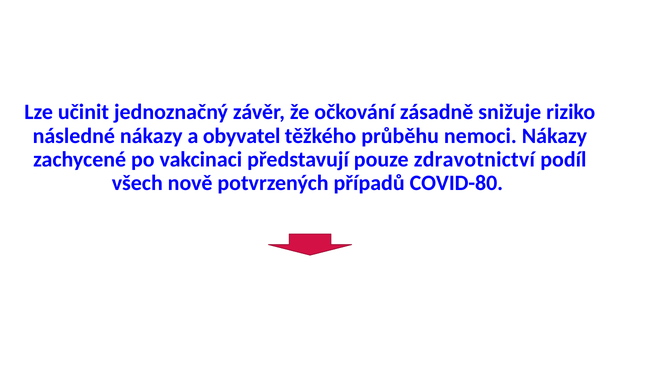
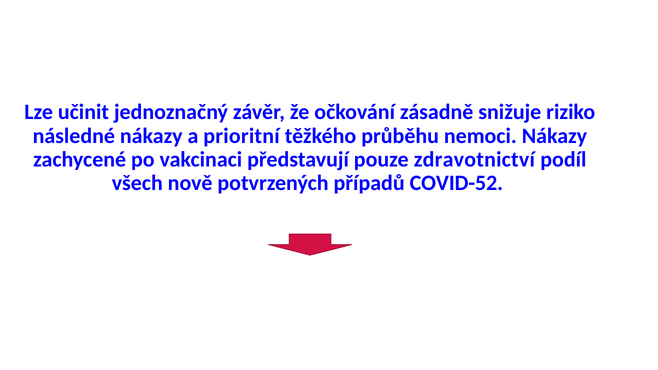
obyvatel: obyvatel -> prioritní
COVID-80: COVID-80 -> COVID-52
